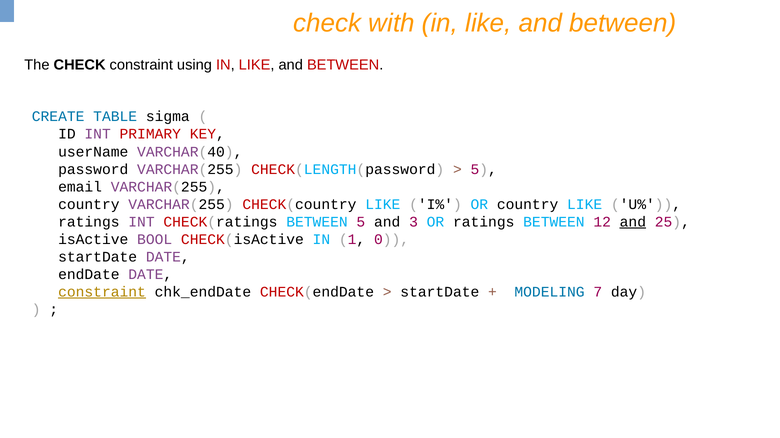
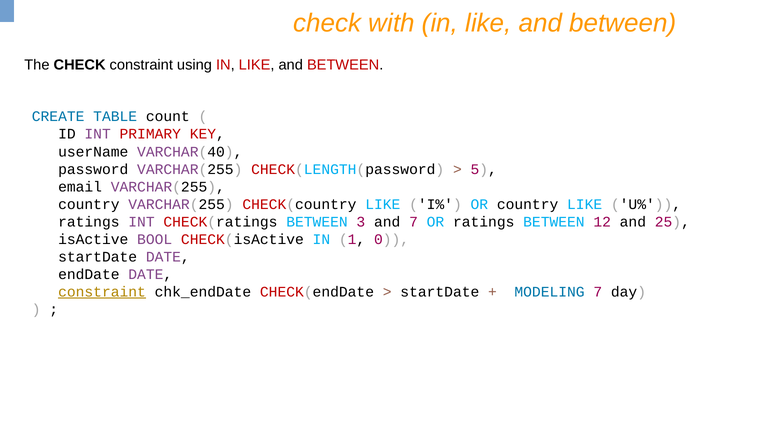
sigma: sigma -> count
BETWEEN 5: 5 -> 3
and 3: 3 -> 7
and at (633, 222) underline: present -> none
